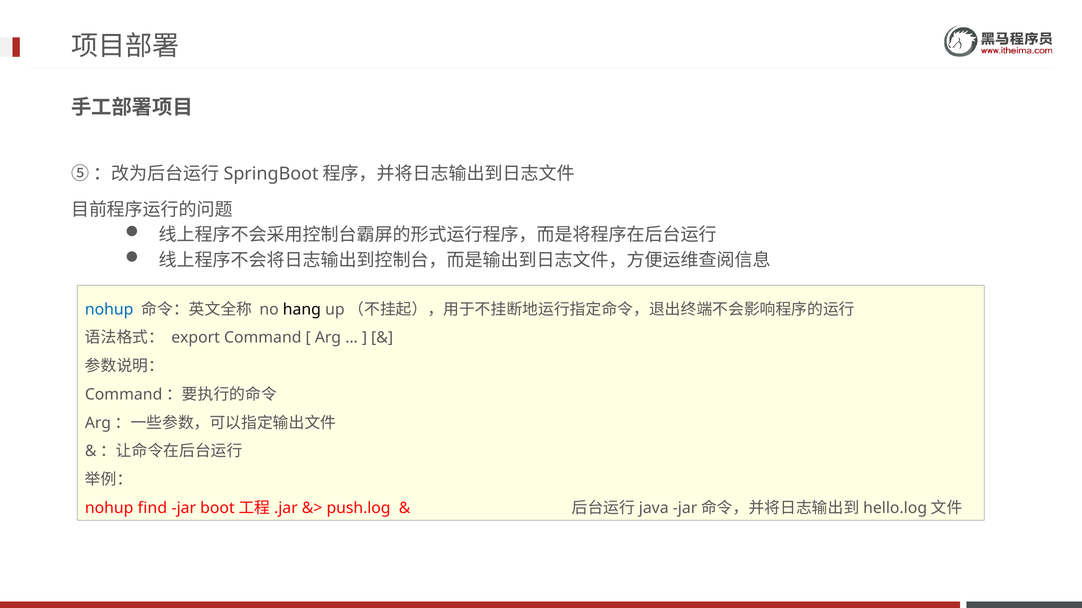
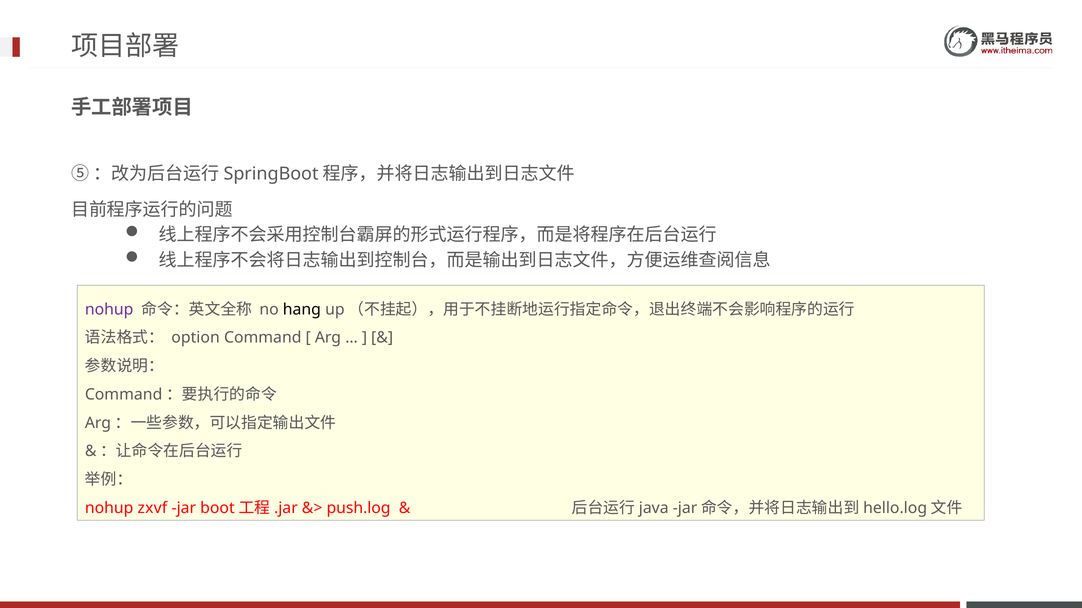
nohup at (109, 310) colour: blue -> purple
export: export -> option
find: find -> zxvf
